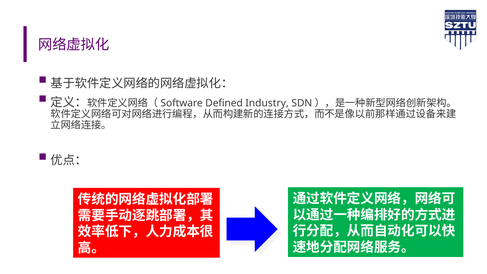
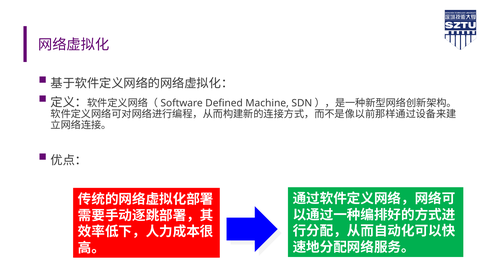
Industry: Industry -> Machine
